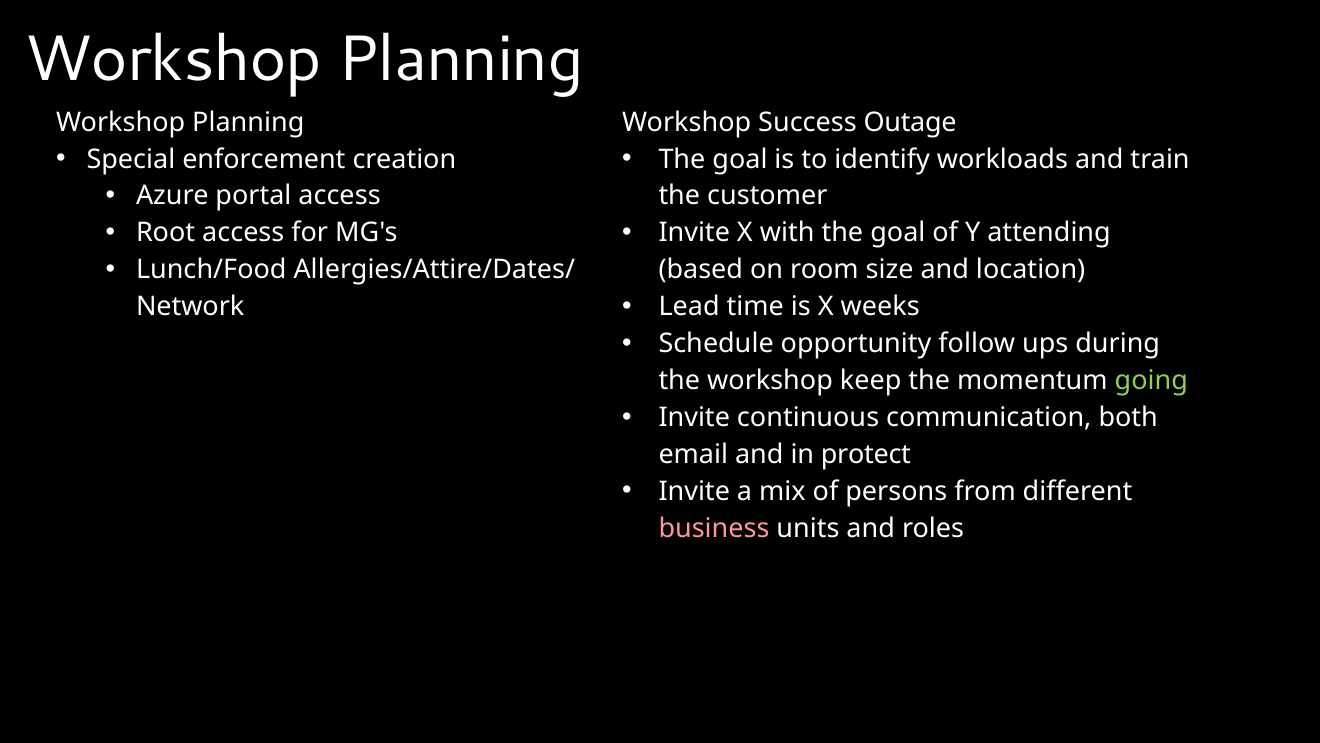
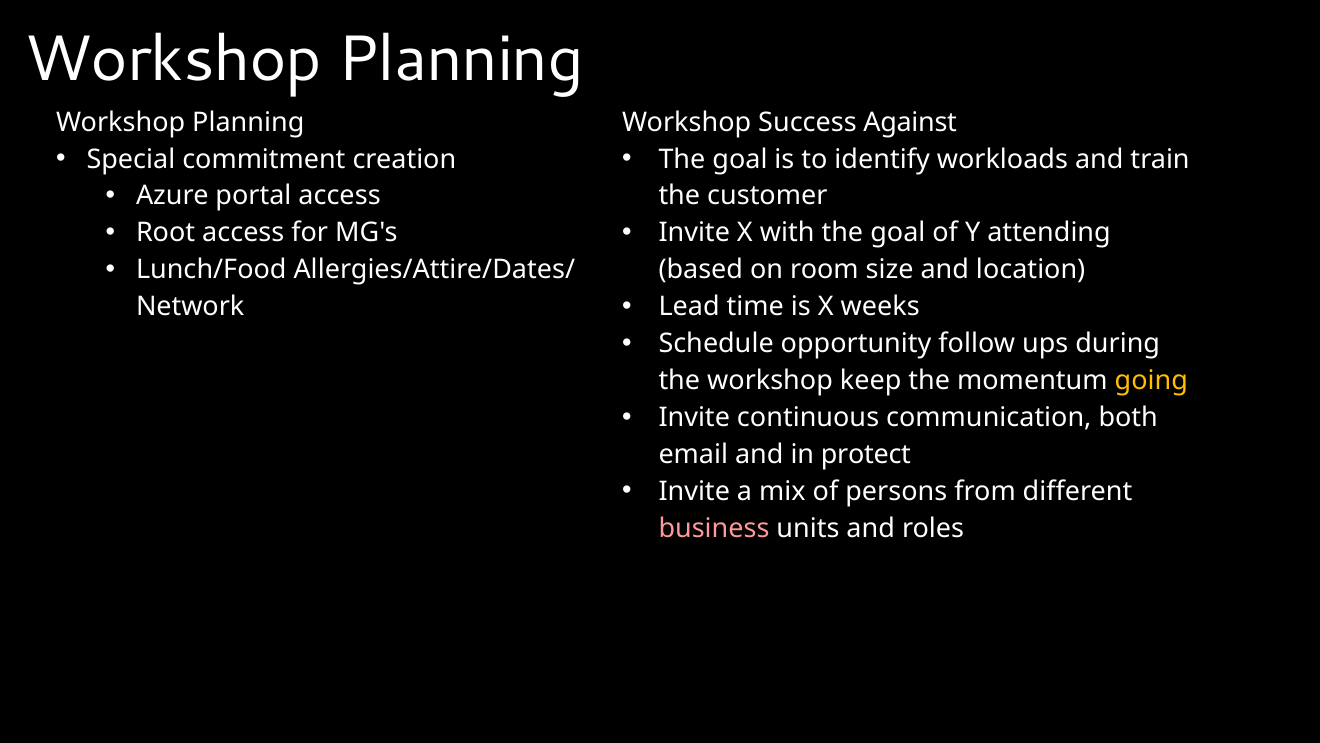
Outage: Outage -> Against
enforcement: enforcement -> commitment
going colour: light green -> yellow
